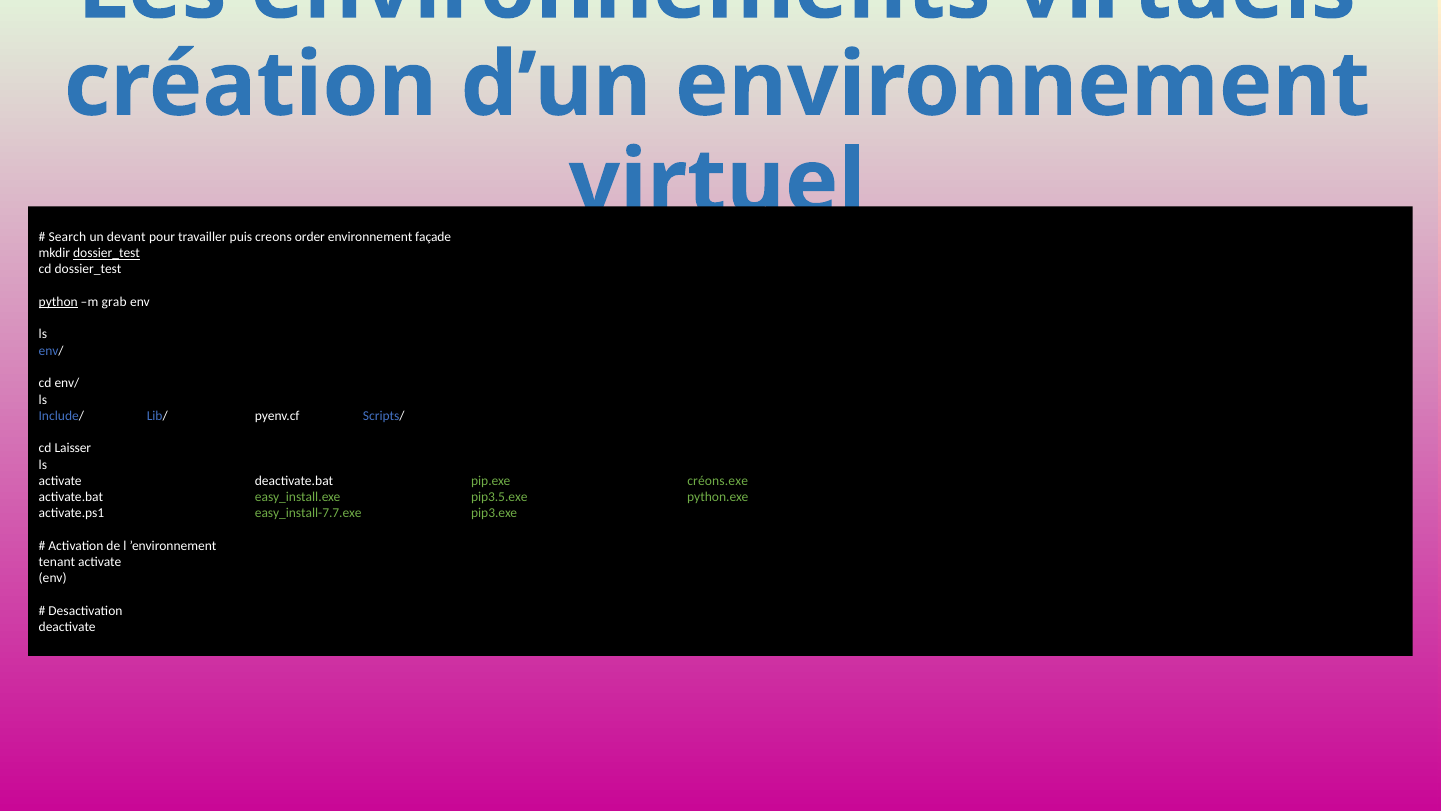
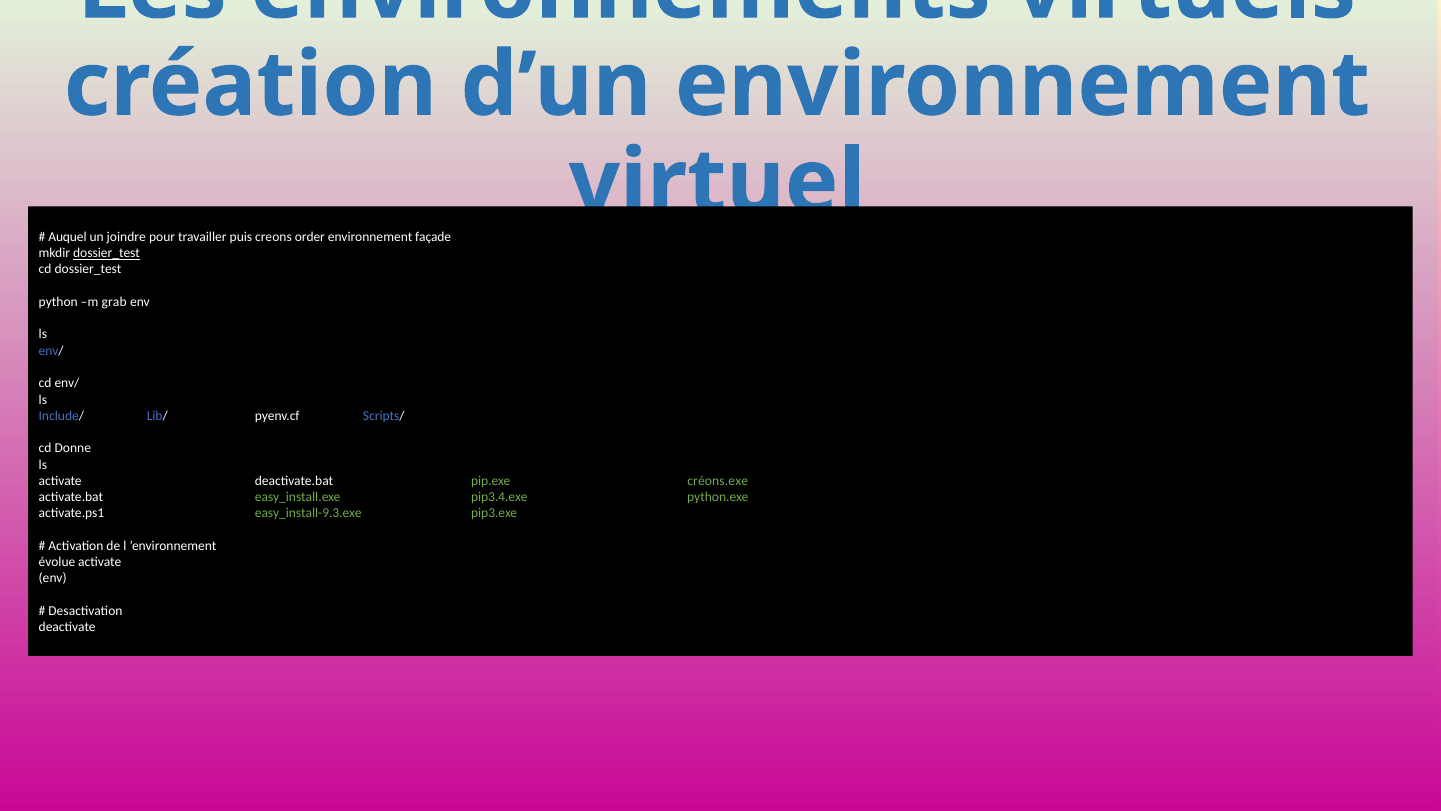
Search: Search -> Auquel
devant: devant -> joindre
python underline: present -> none
Laisser: Laisser -> Donne
pip3.5.exe: pip3.5.exe -> pip3.4.exe
easy_install-7.7.exe: easy_install-7.7.exe -> easy_install-9.3.exe
tenant: tenant -> évolue
